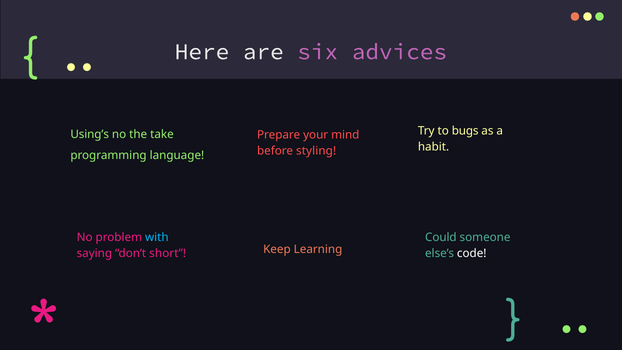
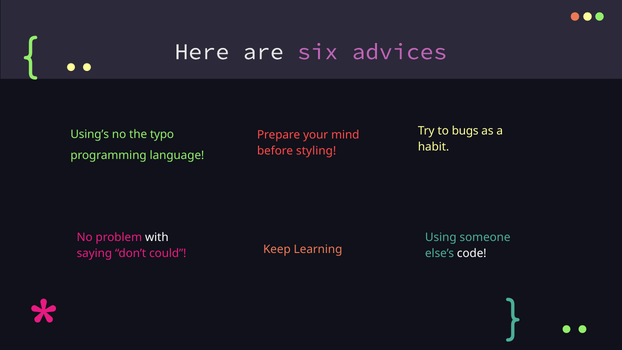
take: take -> typo
with colour: light blue -> white
Could: Could -> Using
short: short -> could
